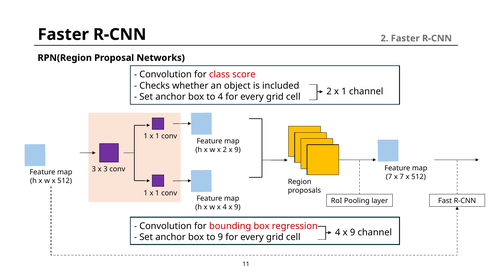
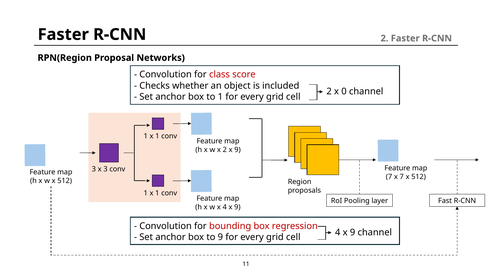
2 x 1: 1 -> 0
to 4: 4 -> 1
